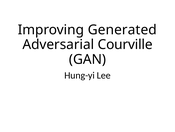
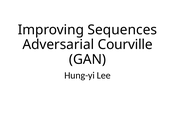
Generated: Generated -> Sequences
